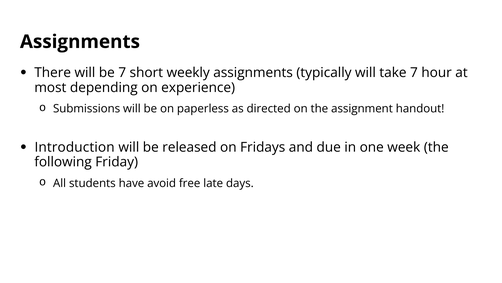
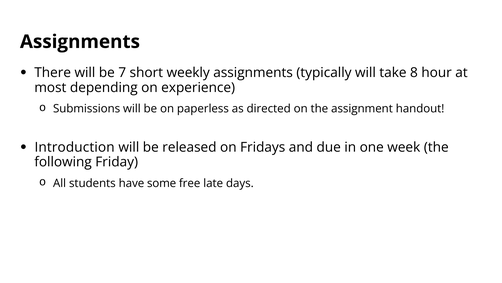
take 7: 7 -> 8
avoid: avoid -> some
